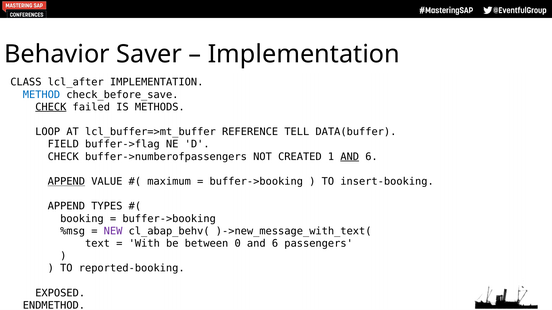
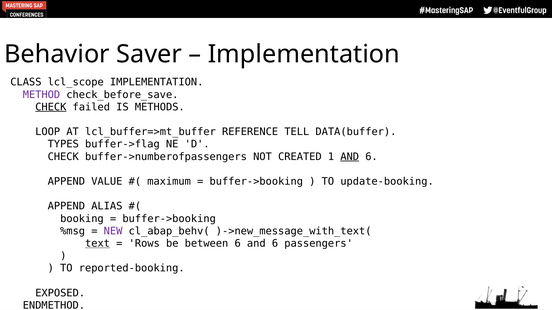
lcl_after: lcl_after -> lcl_scope
METHOD at (41, 95) colour: blue -> purple
FIELD: FIELD -> TYPES
APPEND at (66, 182) underline: present -> none
insert-booking: insert-booking -> update-booking
TYPES: TYPES -> ALIAS
text underline: none -> present
With at (144, 244): With -> Rows
between 0: 0 -> 6
